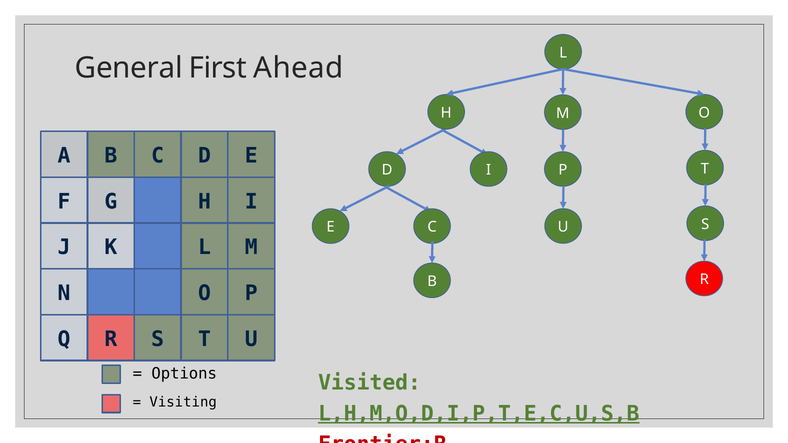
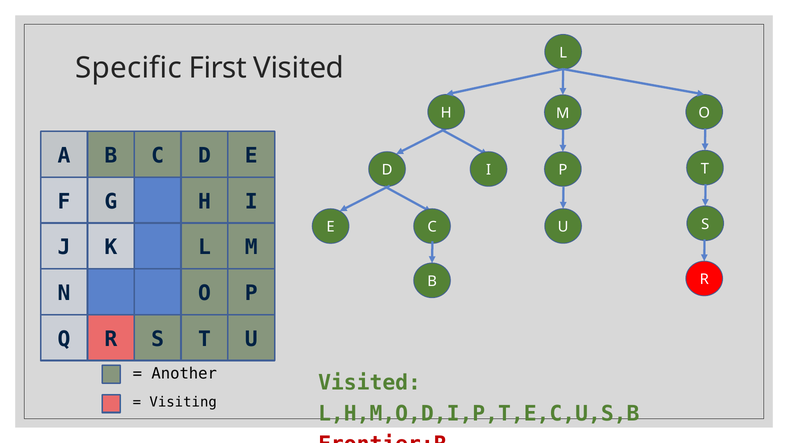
General: General -> Specific
First Ahead: Ahead -> Visited
Options: Options -> Another
L,H,M,O,D,I,P,T,E,C,U,S,B underline: present -> none
